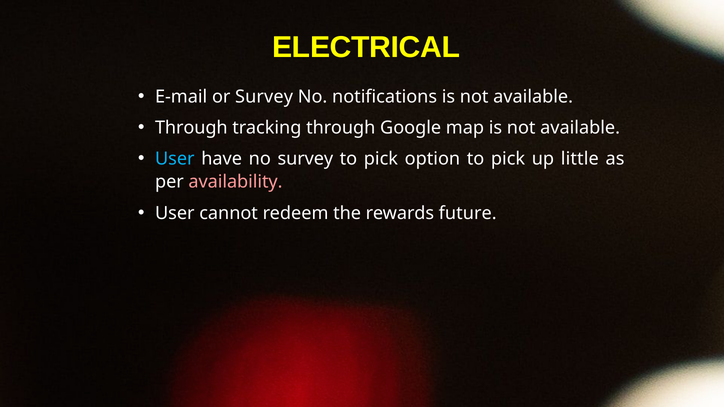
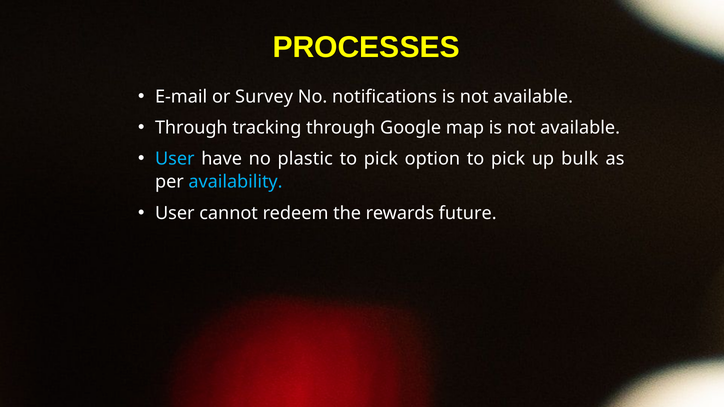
ELECTRICAL: ELECTRICAL -> PROCESSES
no survey: survey -> plastic
little: little -> bulk
availability colour: pink -> light blue
